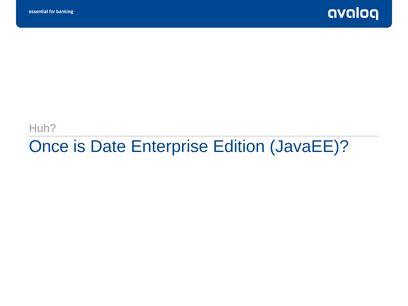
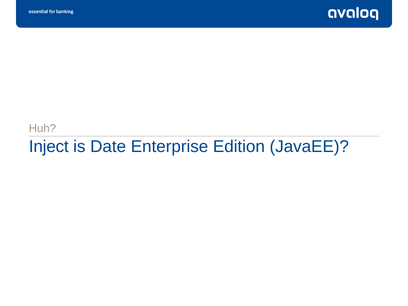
Once: Once -> Inject
